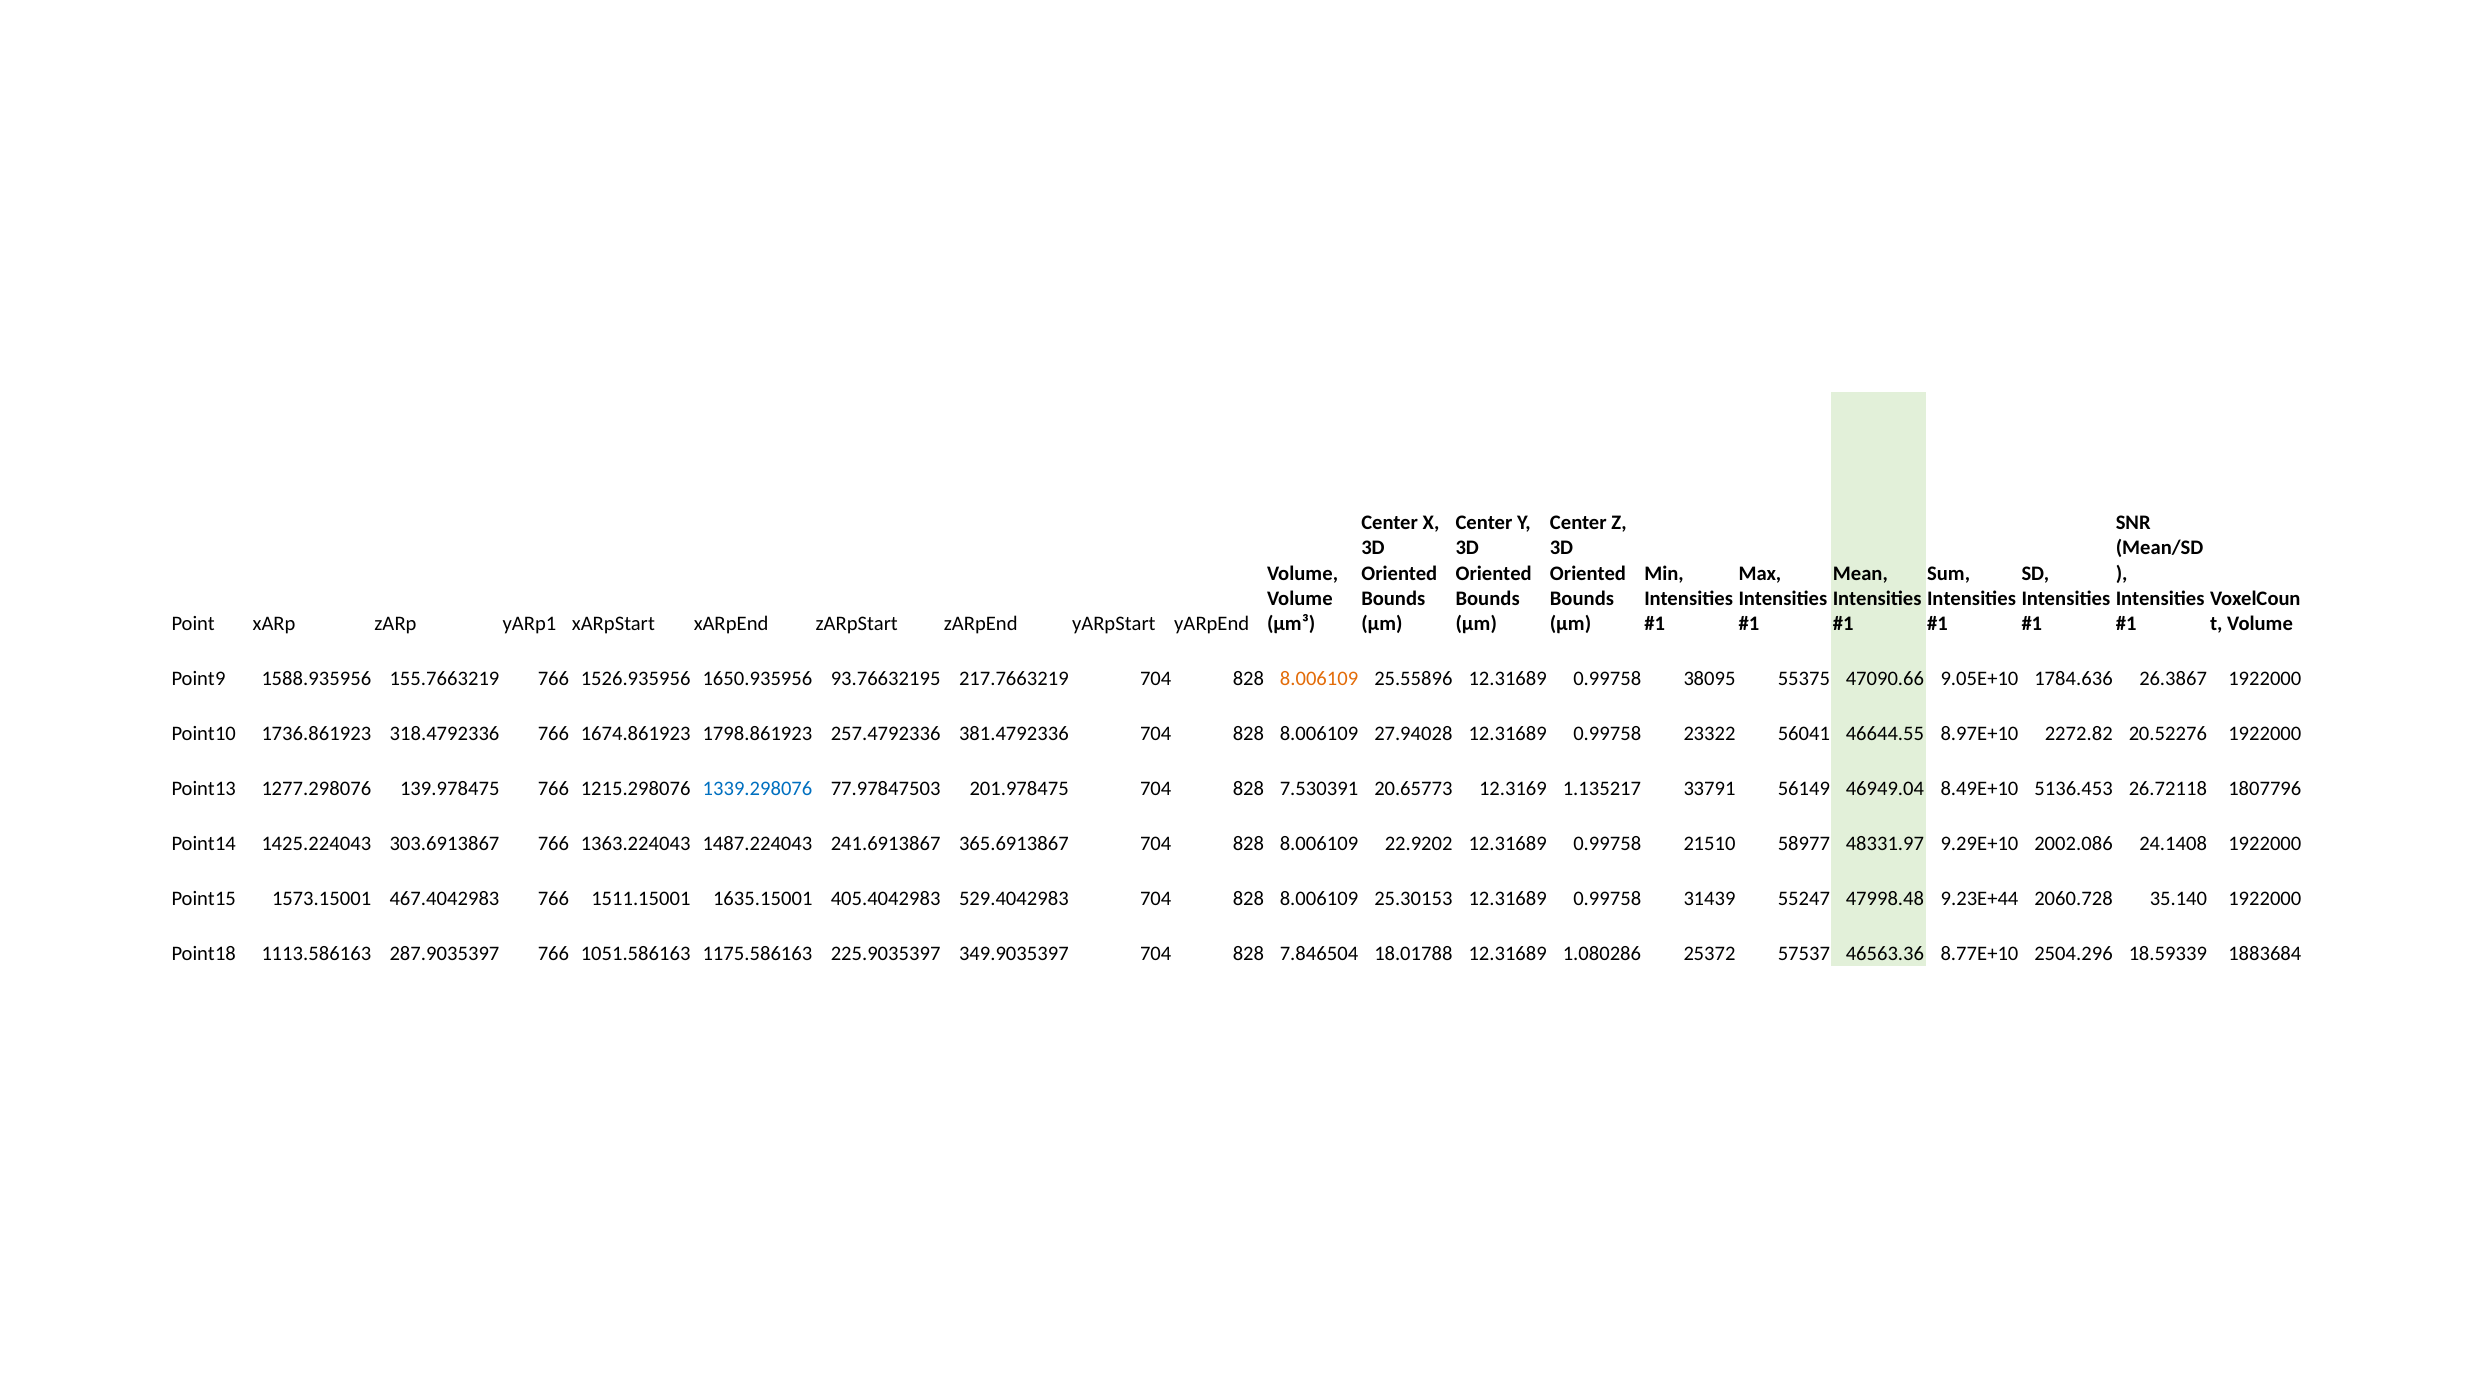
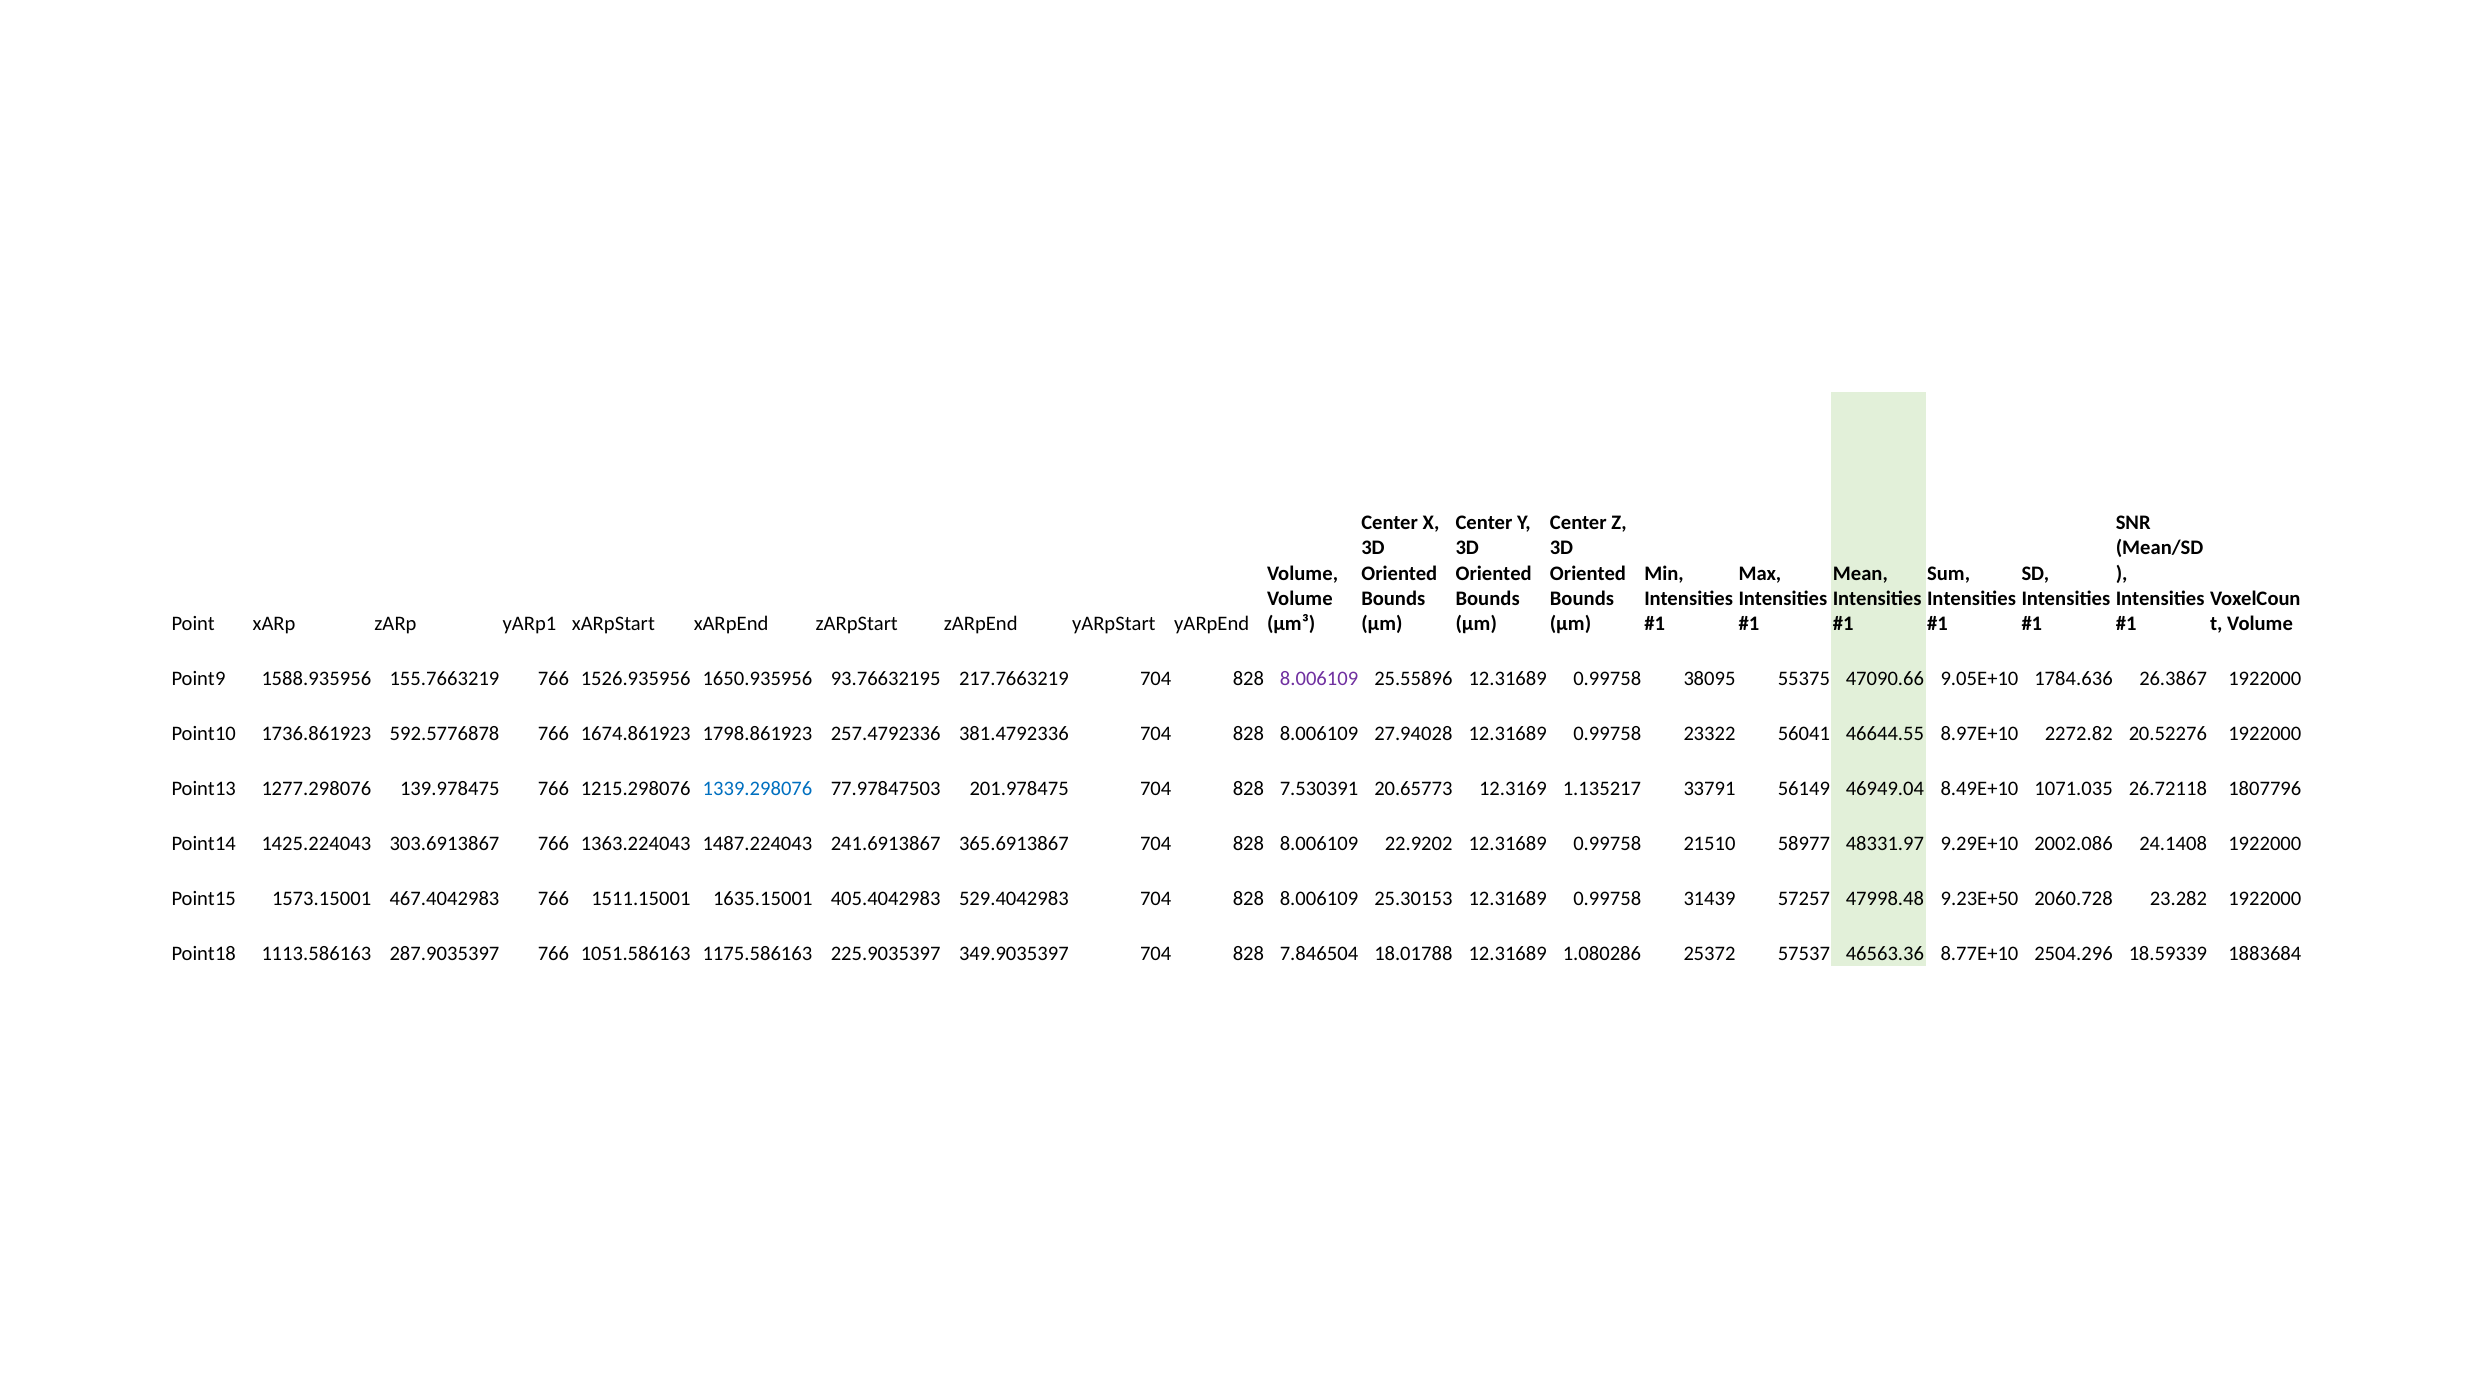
8.006109 at (1319, 679) colour: orange -> purple
318.4792336: 318.4792336 -> 592.5776878
5136.453: 5136.453 -> 1071.035
55247: 55247 -> 57257
9.23E+44: 9.23E+44 -> 9.23E+50
35.140: 35.140 -> 23.282
